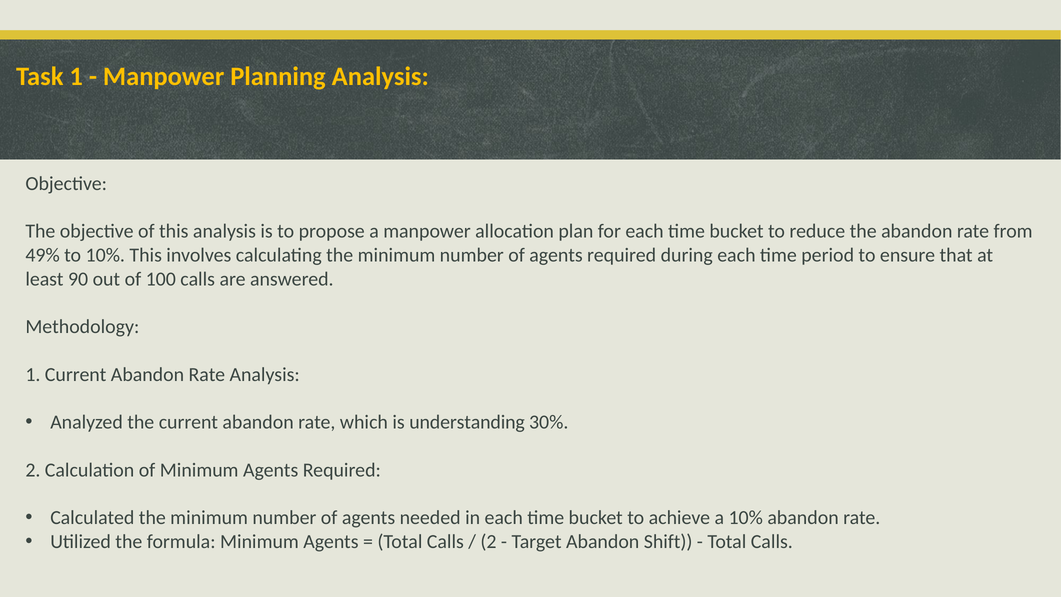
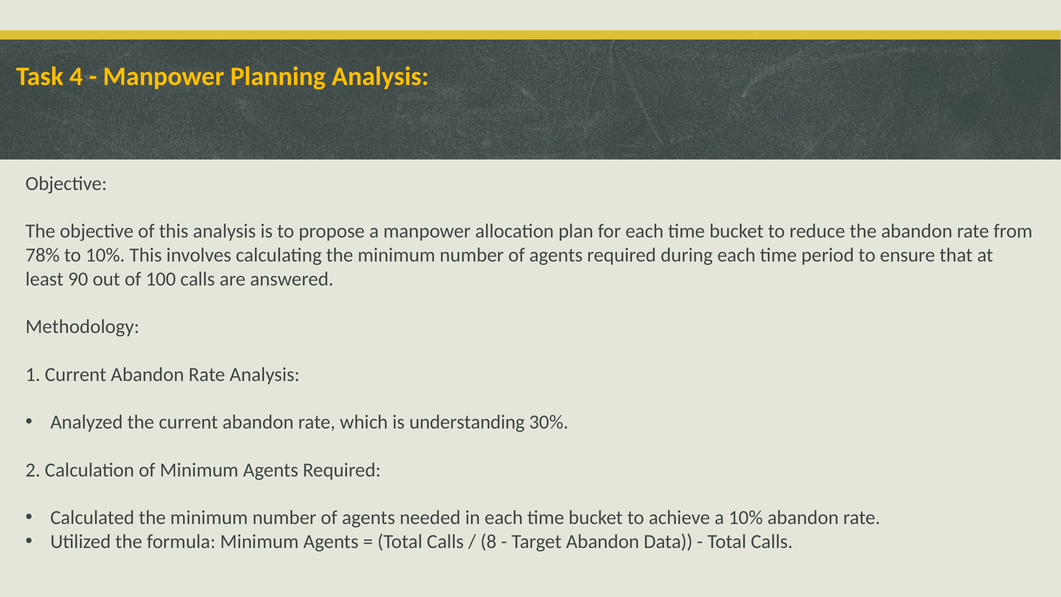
Task 1: 1 -> 4
49%: 49% -> 78%
2 at (488, 542): 2 -> 8
Shift: Shift -> Data
